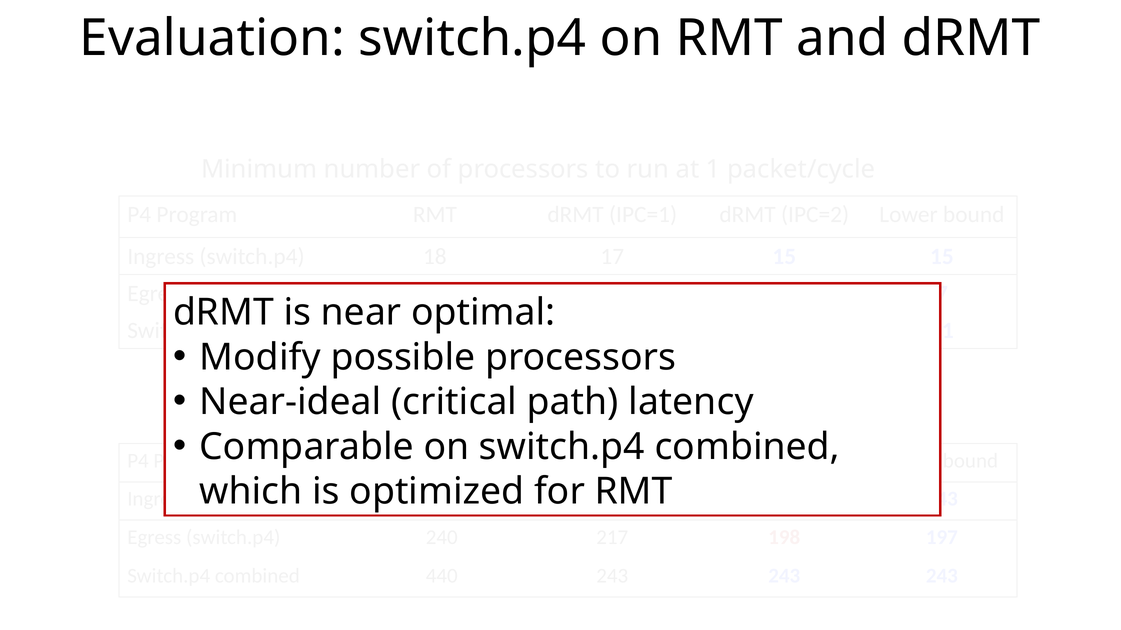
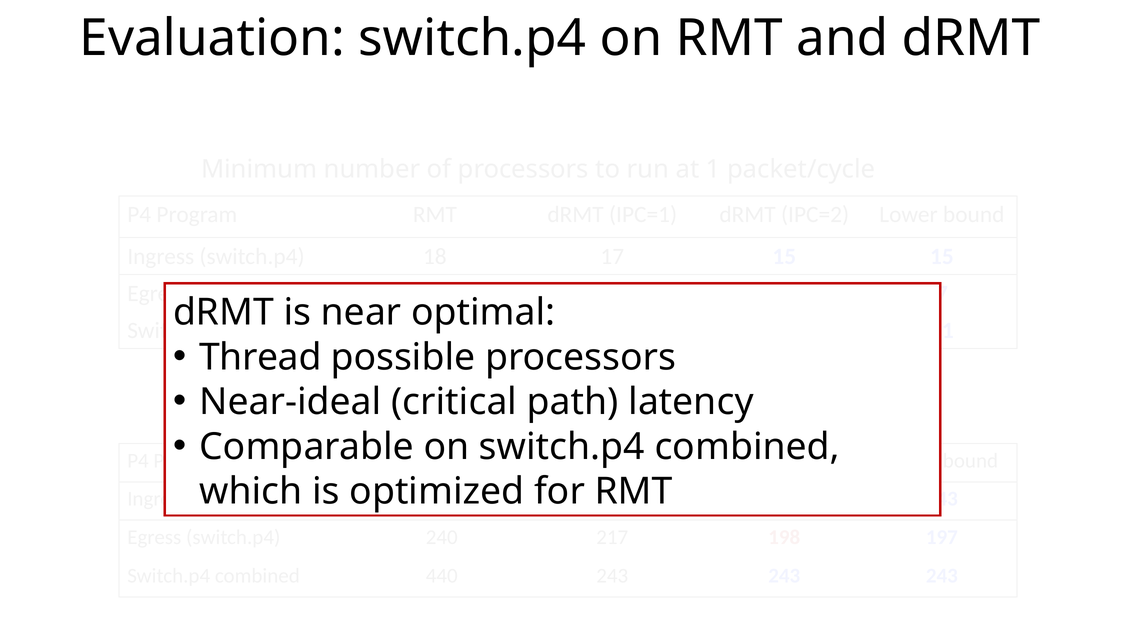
Modify: Modify -> Thread
